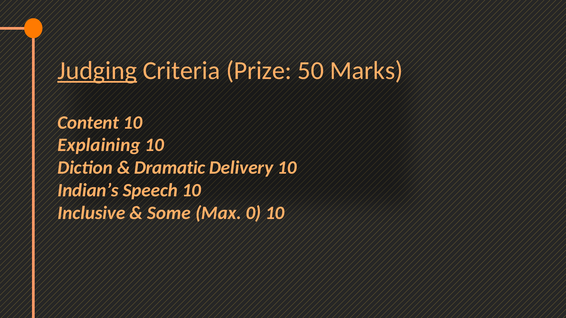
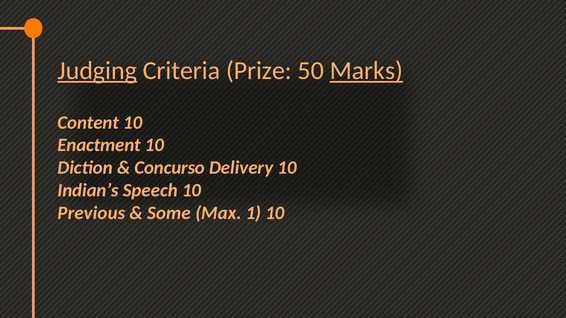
Marks underline: none -> present
Explaining: Explaining -> Enactment
Dramatic: Dramatic -> Concurso
Inclusive: Inclusive -> Previous
0: 0 -> 1
